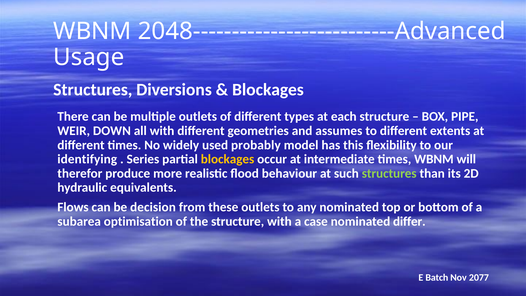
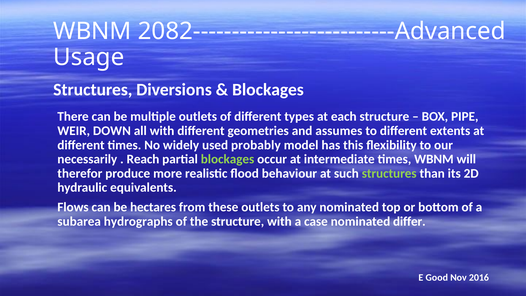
2048--------------------------Advanced: 2048--------------------------Advanced -> 2082--------------------------Advanced
identifying: identifying -> necessarily
Series: Series -> Reach
blockages at (228, 159) colour: yellow -> light green
decision: decision -> hectares
optimisation: optimisation -> hydrographs
Batch: Batch -> Good
2077: 2077 -> 2016
